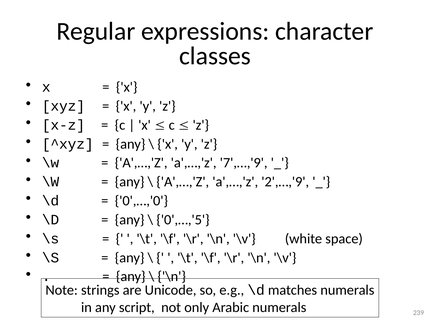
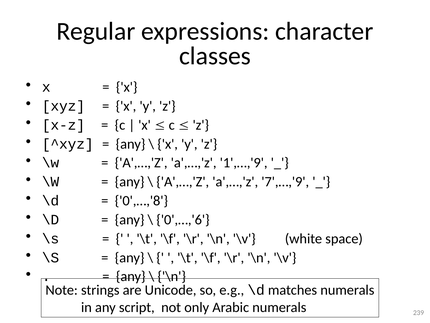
7',…,'9: 7',…,'9 -> 1',…,'9
2',…,'9: 2',…,'9 -> 7',…,'9
0',…,'0: 0',…,'0 -> 0',…,'8
0',…,'5: 0',…,'5 -> 0',…,'6
